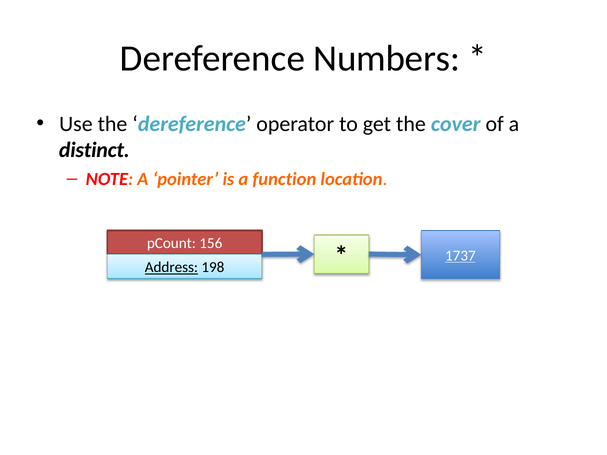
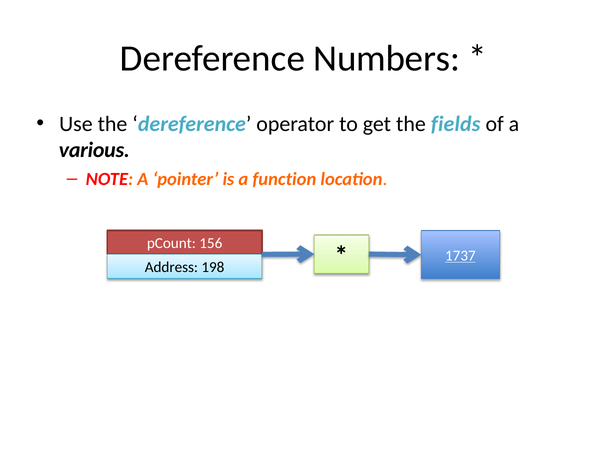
cover: cover -> fields
distinct: distinct -> various
Address underline: present -> none
